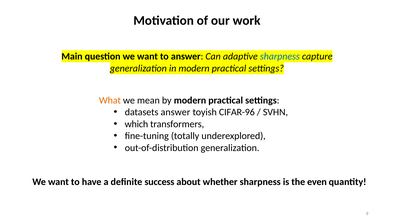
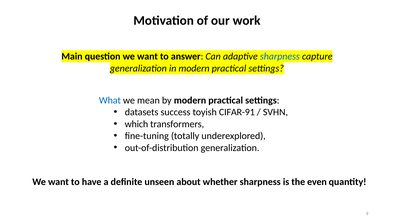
What colour: orange -> blue
datasets answer: answer -> success
CIFAR-96: CIFAR-96 -> CIFAR-91
success: success -> unseen
